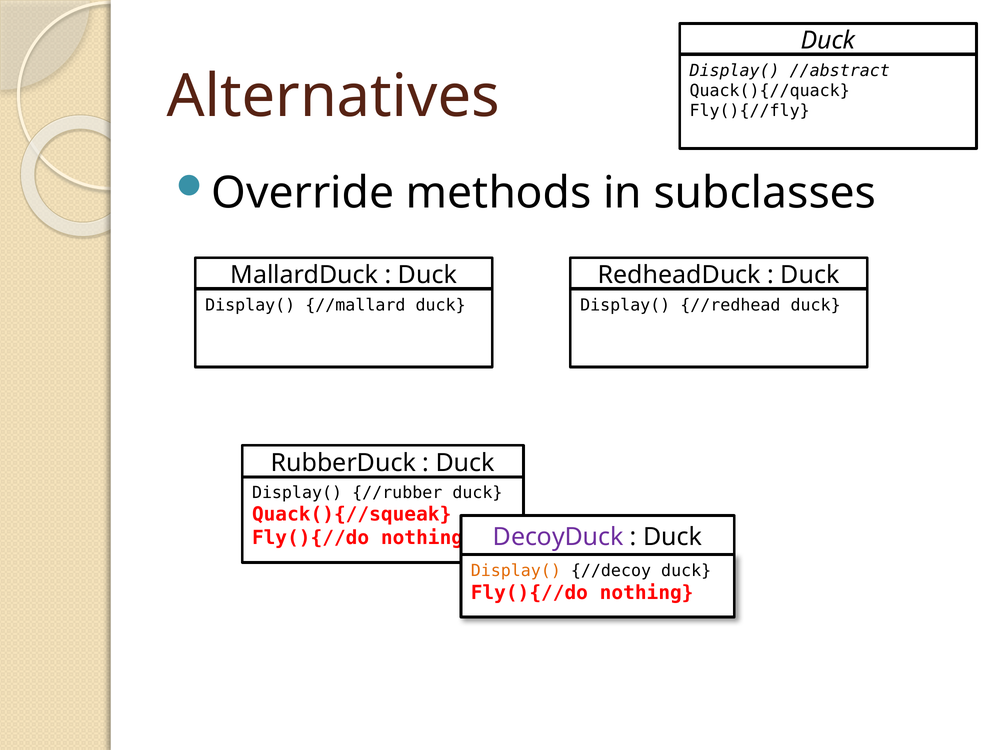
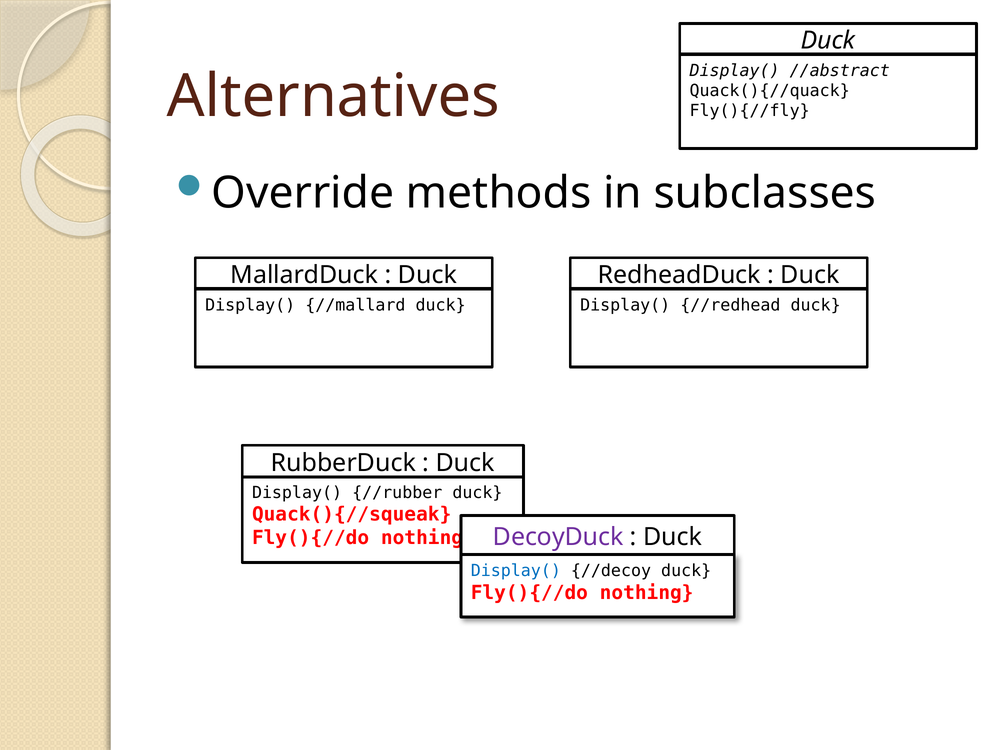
Display( at (516, 571) colour: orange -> blue
